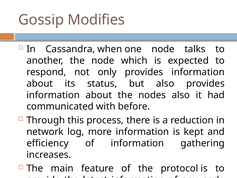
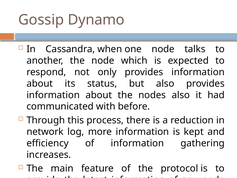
Modifies: Modifies -> Dynamo
